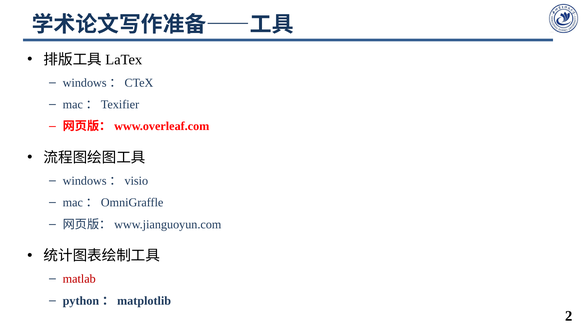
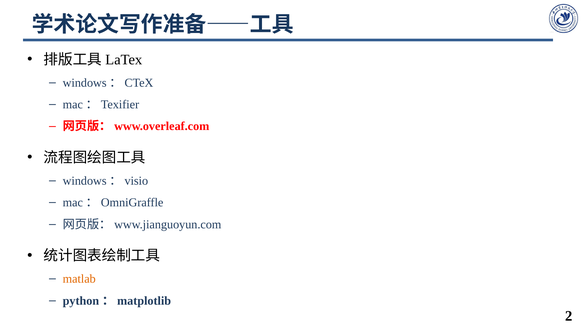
matlab colour: red -> orange
